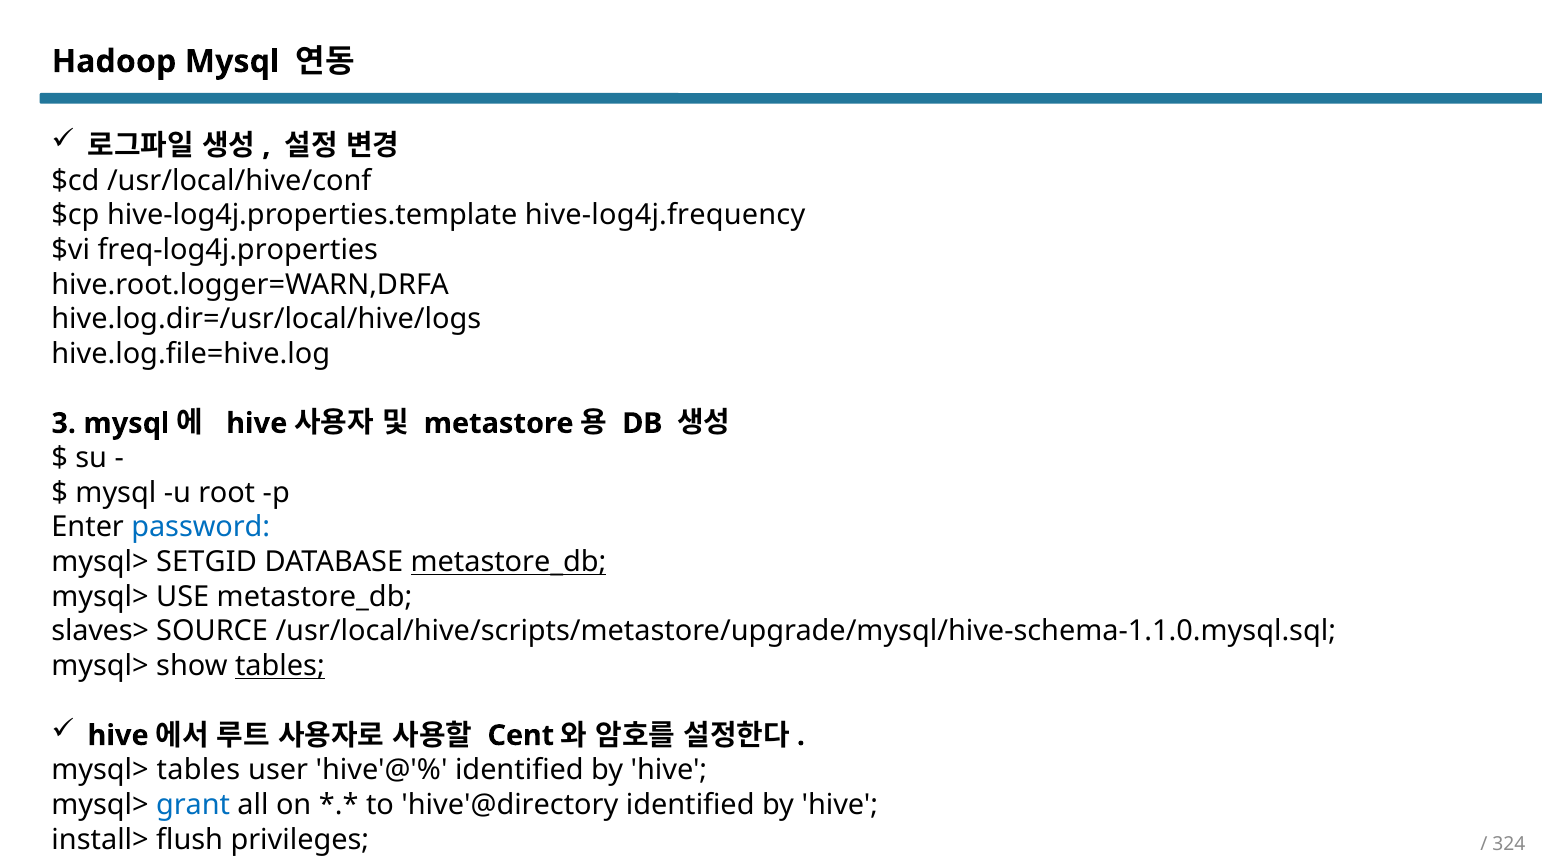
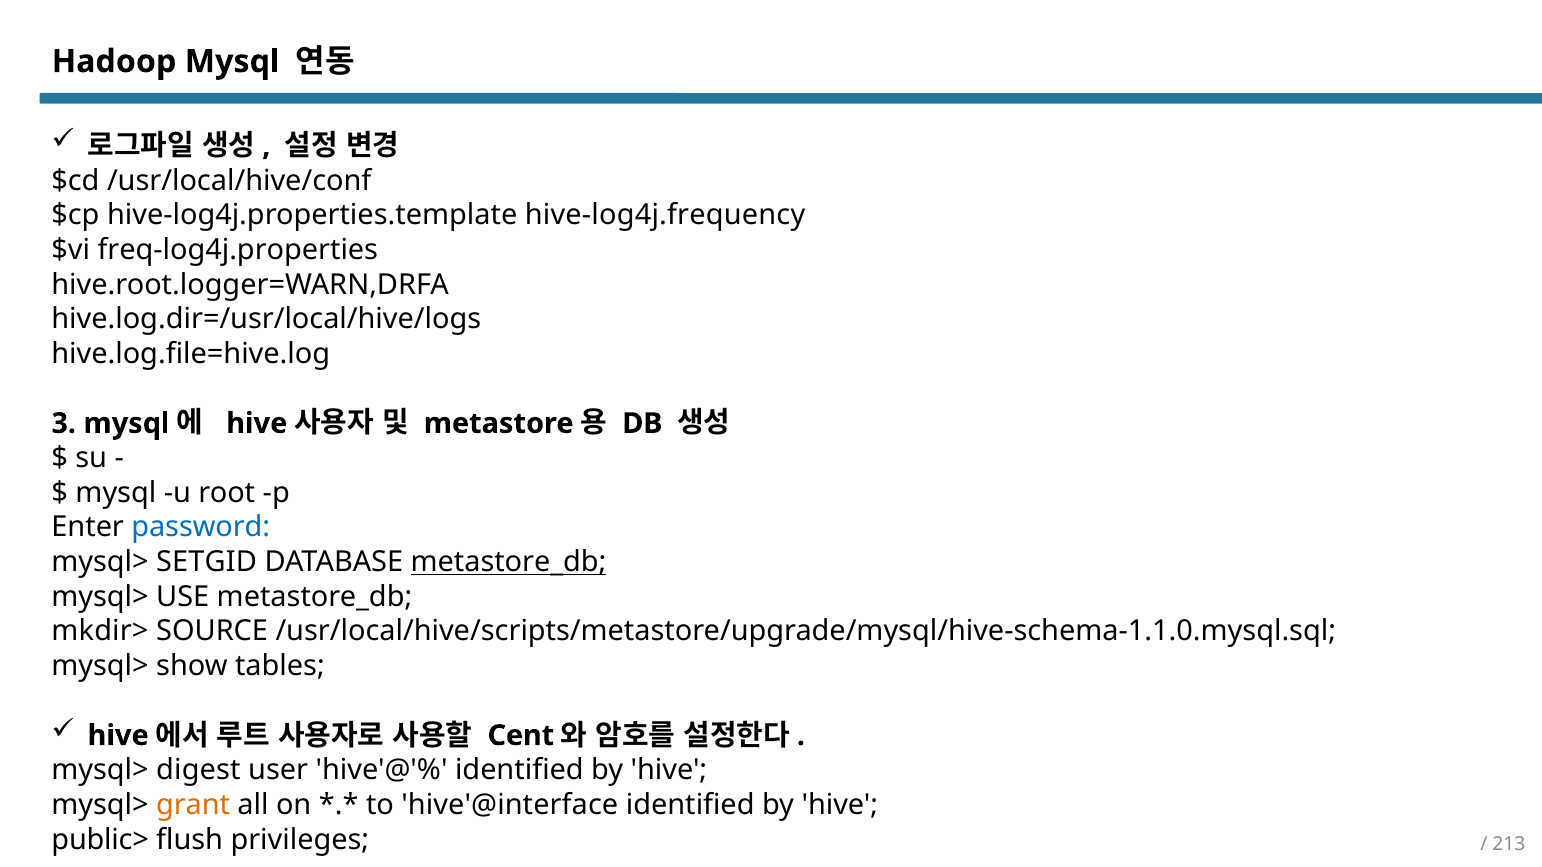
slaves>: slaves> -> mkdir>
tables at (280, 666) underline: present -> none
mysql> tables: tables -> digest
grant colour: blue -> orange
hive'@directory: hive'@directory -> hive'@interface
install>: install> -> public>
324: 324 -> 213
